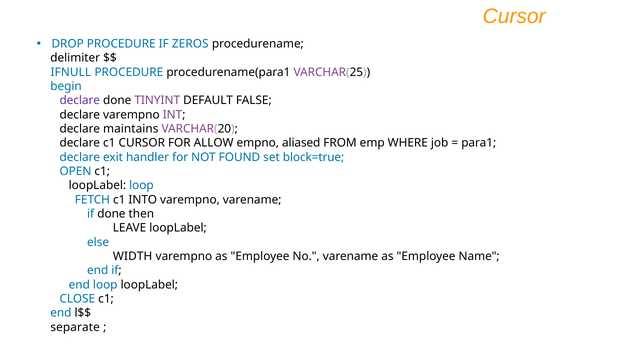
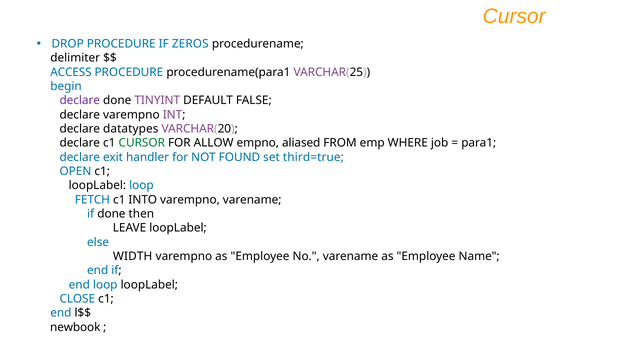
IFNULL: IFNULL -> ACCESS
maintains: maintains -> datatypes
CURSOR at (142, 143) colour: black -> green
block=true: block=true -> third=true
separate: separate -> newbook
